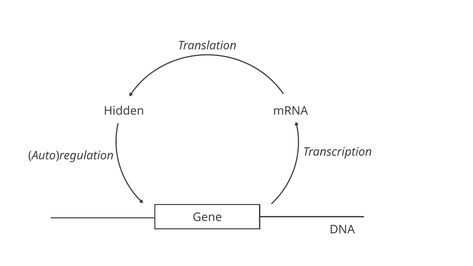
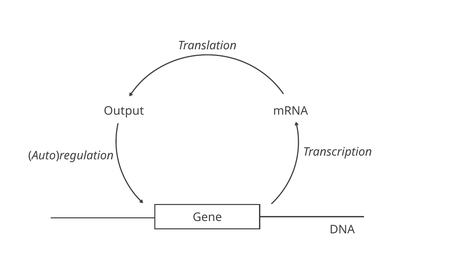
Hidden: Hidden -> Output
